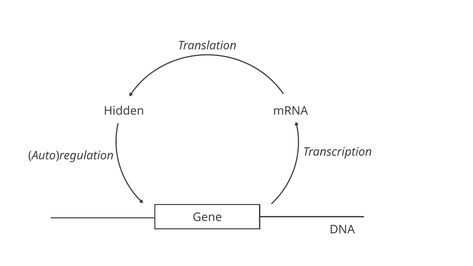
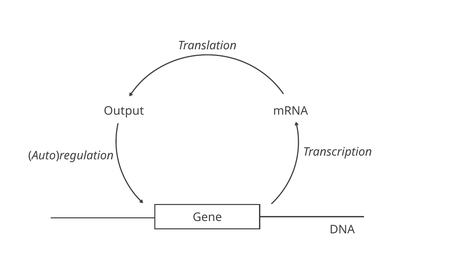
Hidden: Hidden -> Output
